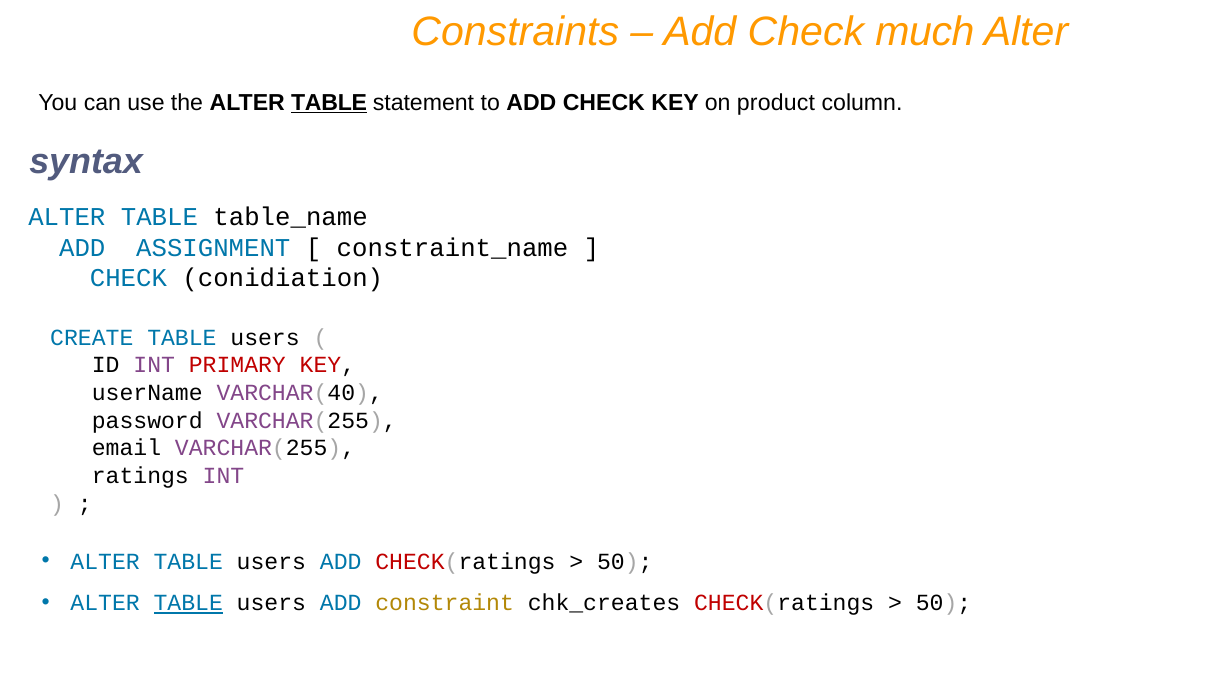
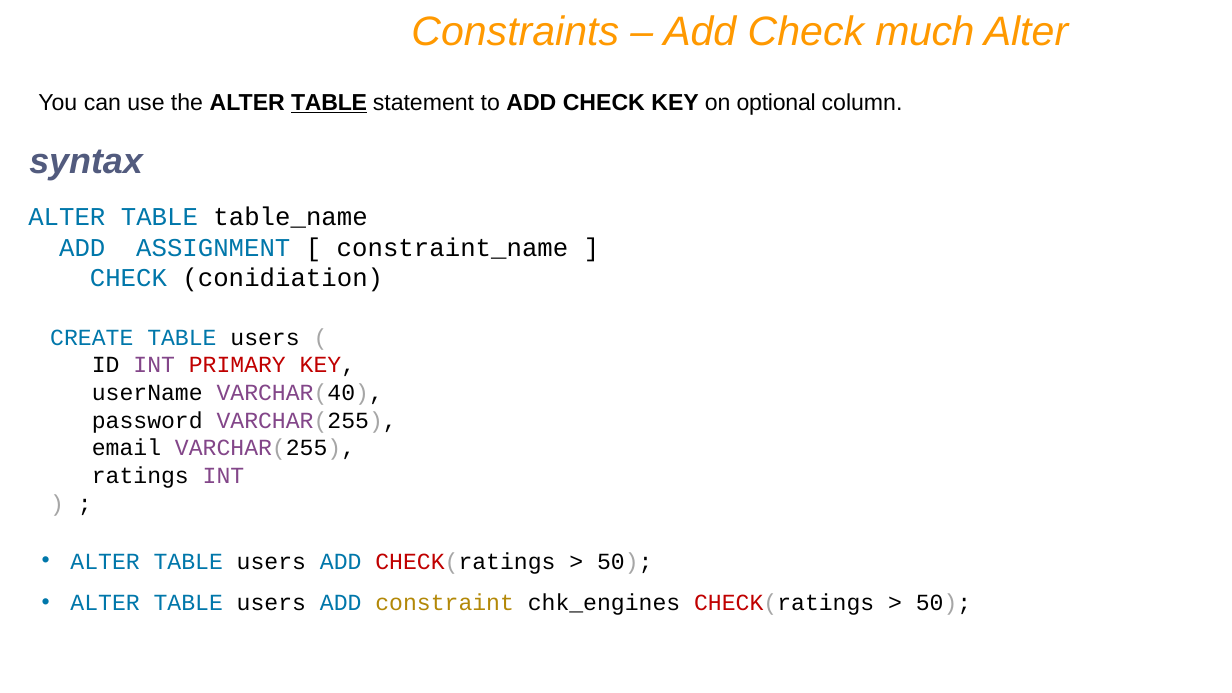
product: product -> optional
TABLE at (188, 603) underline: present -> none
chk_creates: chk_creates -> chk_engines
